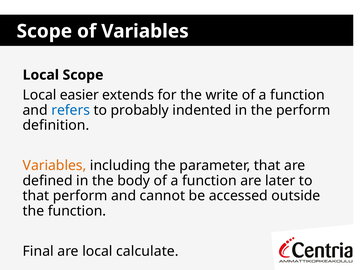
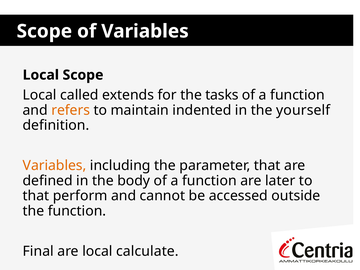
easier: easier -> called
write: write -> tasks
refers colour: blue -> orange
probably: probably -> maintain
the perform: perform -> yourself
